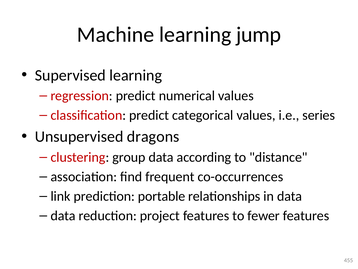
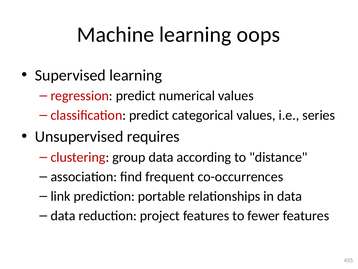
jump: jump -> oops
dragons: dragons -> requires
